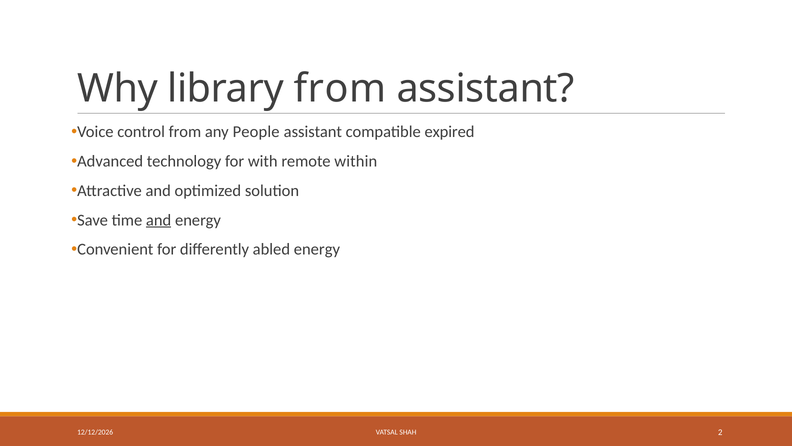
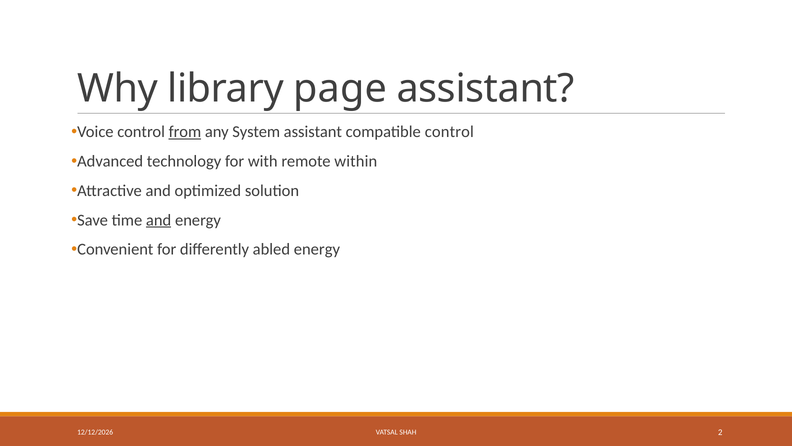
library from: from -> page
from at (185, 132) underline: none -> present
People: People -> System
compatible expired: expired -> control
